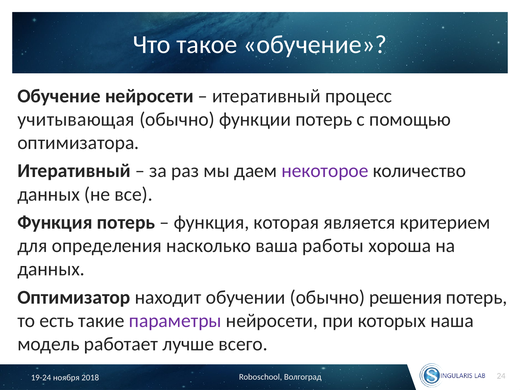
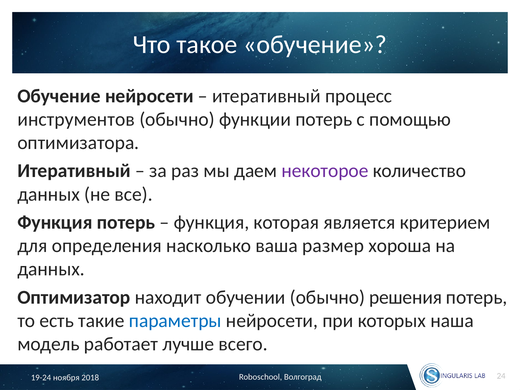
учитывающая: учитывающая -> инструментов
работы: работы -> размер
параметры colour: purple -> blue
